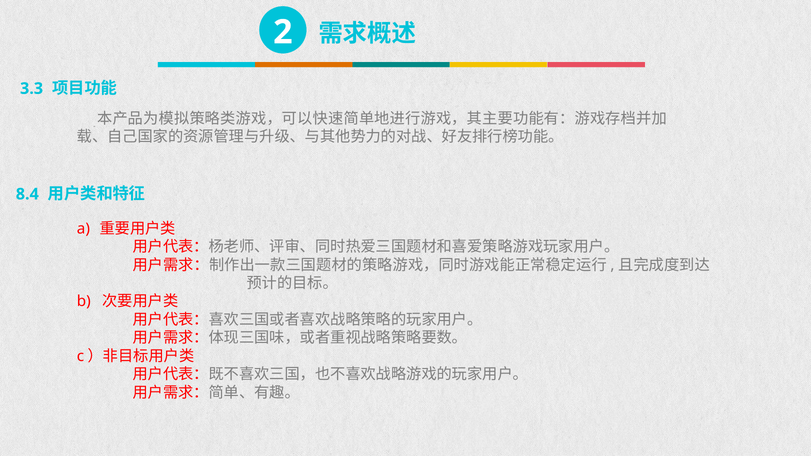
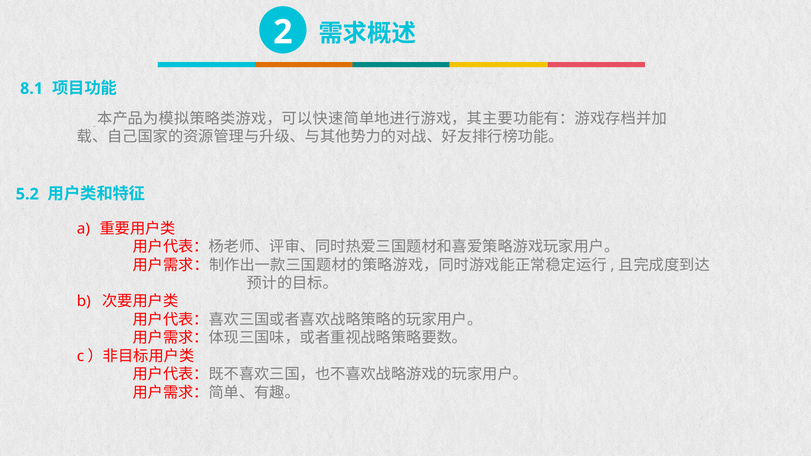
3.3: 3.3 -> 8.1
8.4: 8.4 -> 5.2
